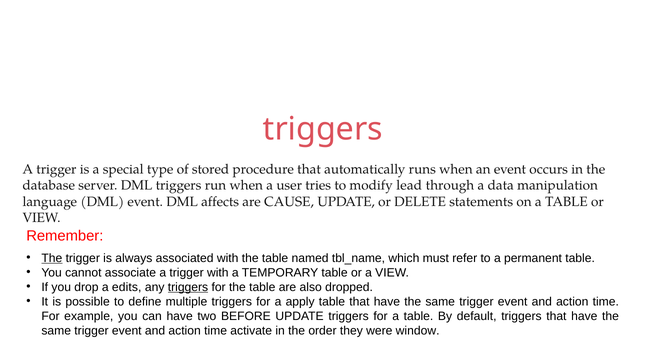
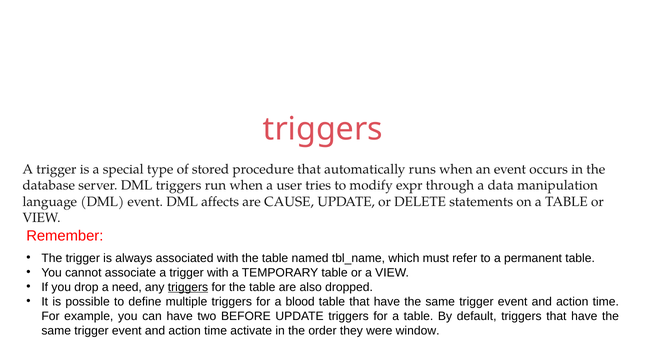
lead: lead -> expr
The at (52, 258) underline: present -> none
edits: edits -> need
apply: apply -> blood
